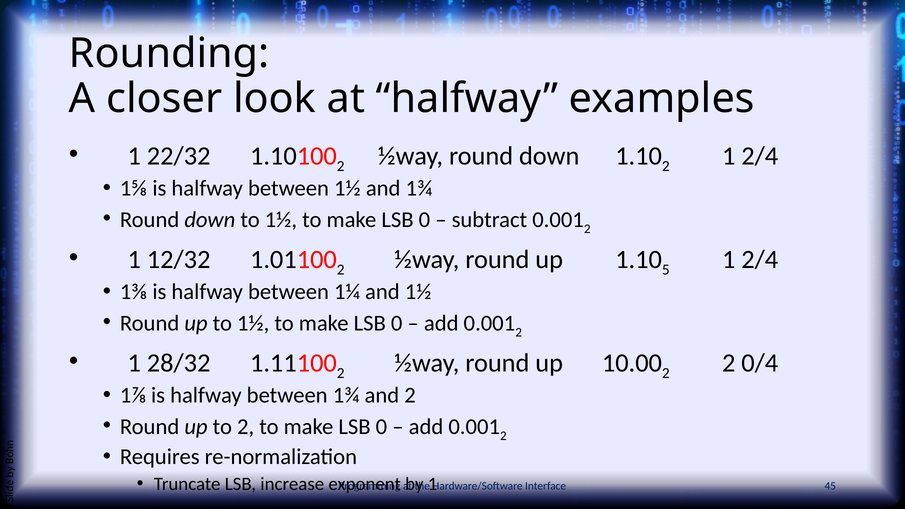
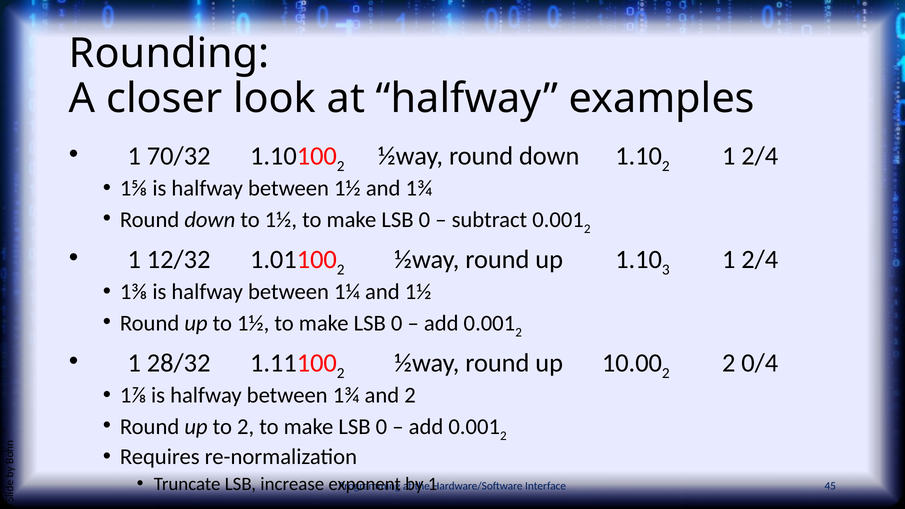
22/32: 22/32 -> 70/32
5: 5 -> 3
